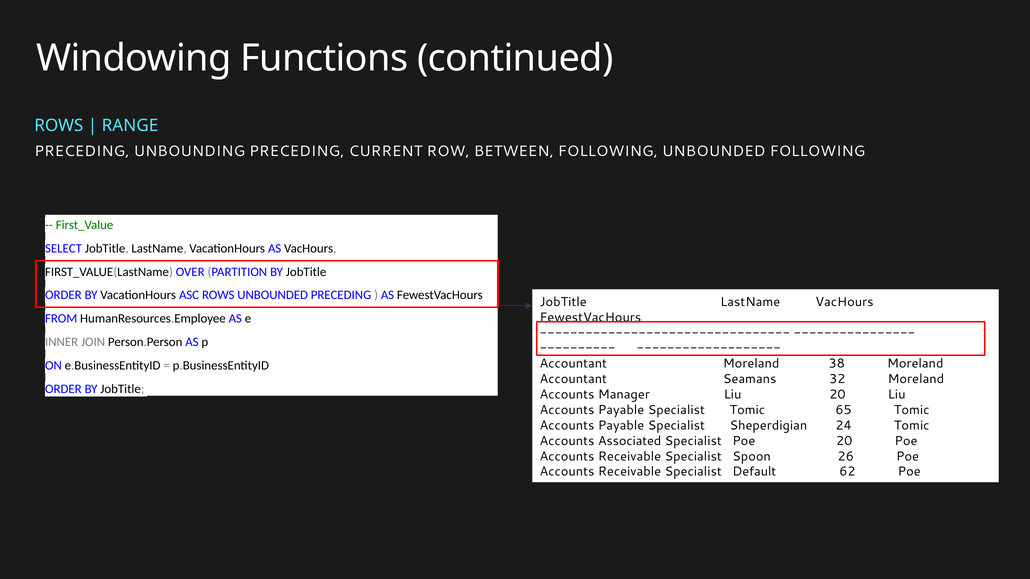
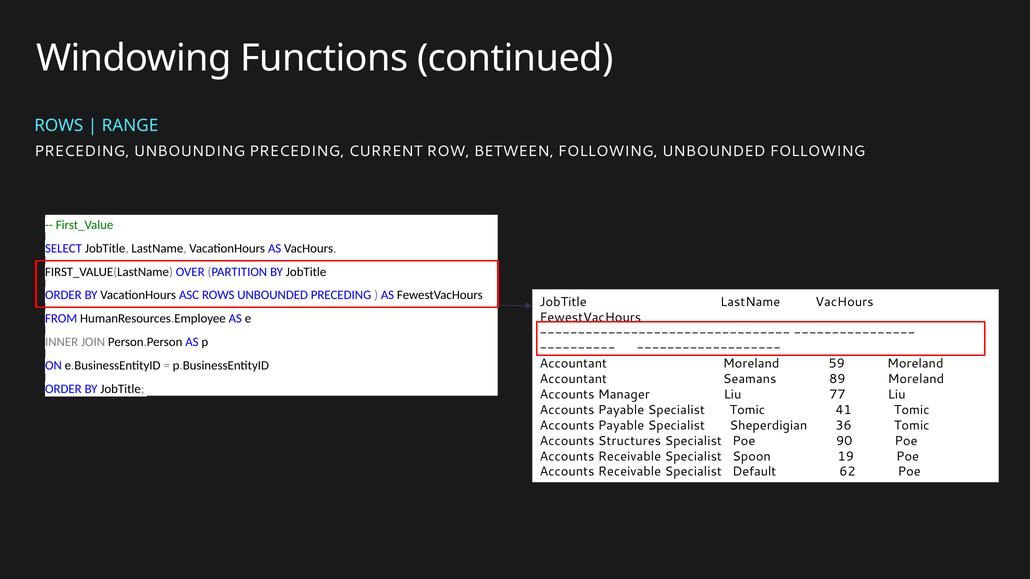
38: 38 -> 59
32: 32 -> 89
Liu 20: 20 -> 77
65: 65 -> 41
24: 24 -> 36
Associated: Associated -> Structures
Poe 20: 20 -> 90
26: 26 -> 19
